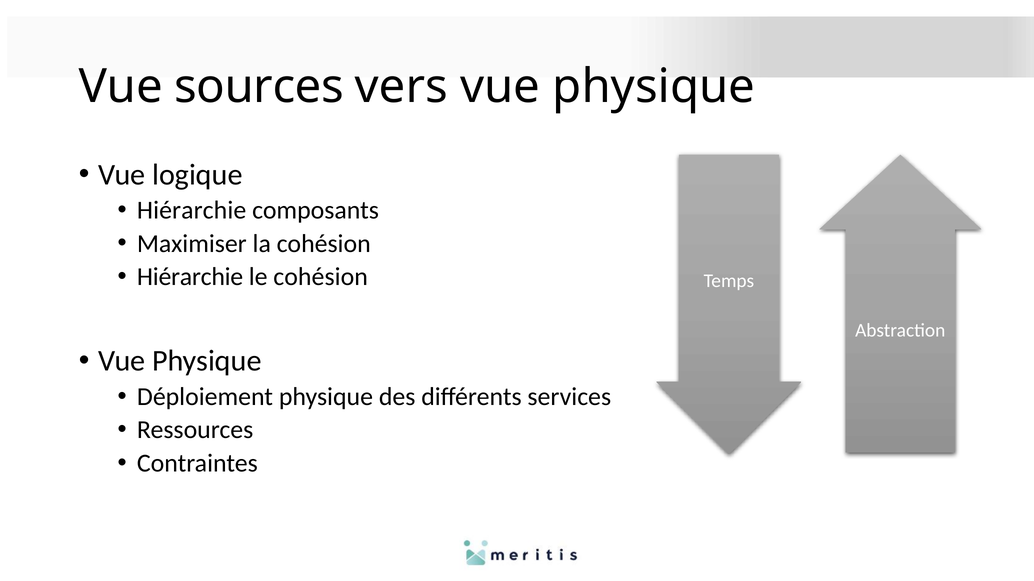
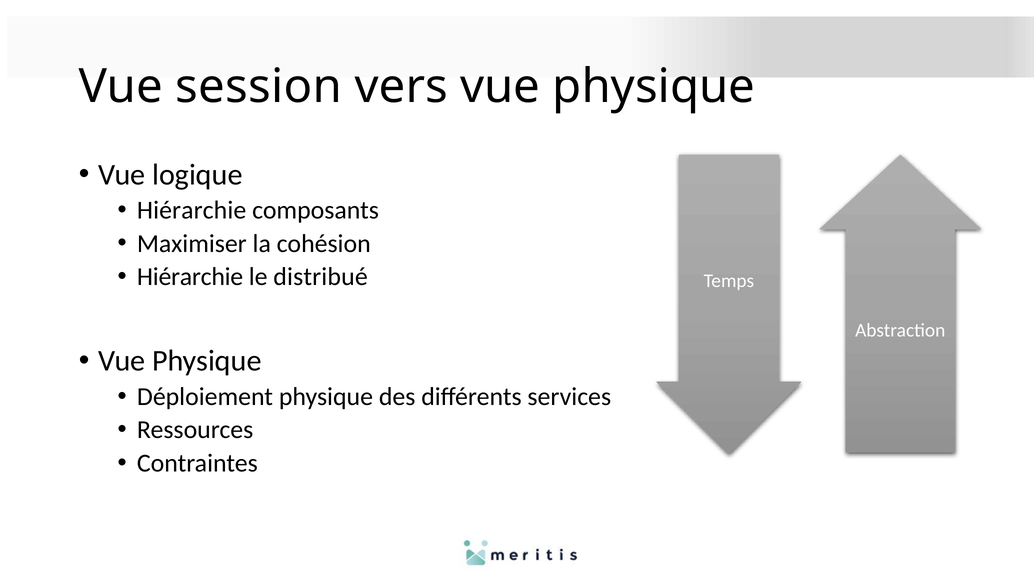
sources: sources -> session
le cohésion: cohésion -> distribué
